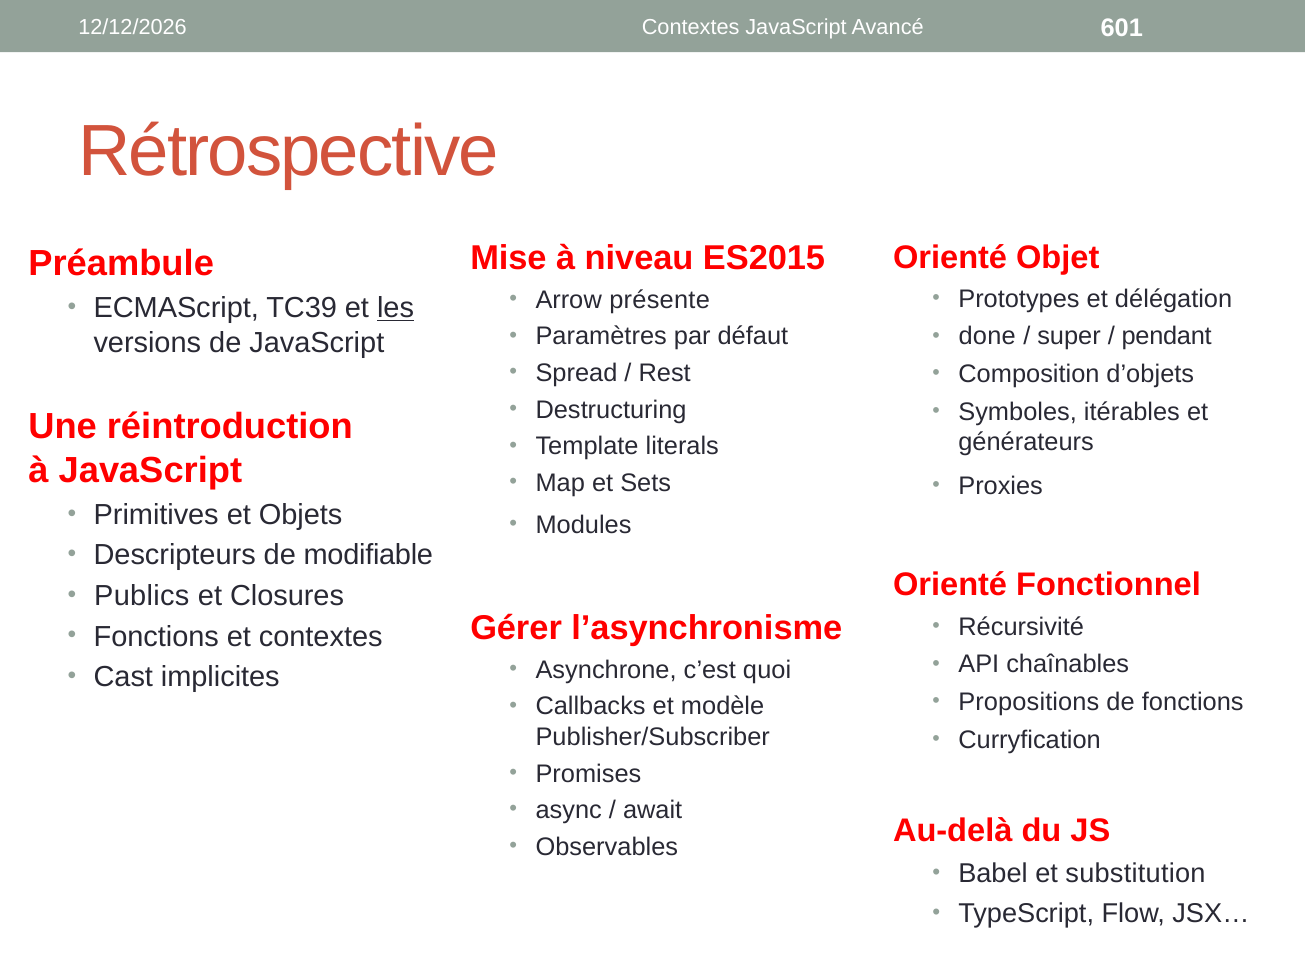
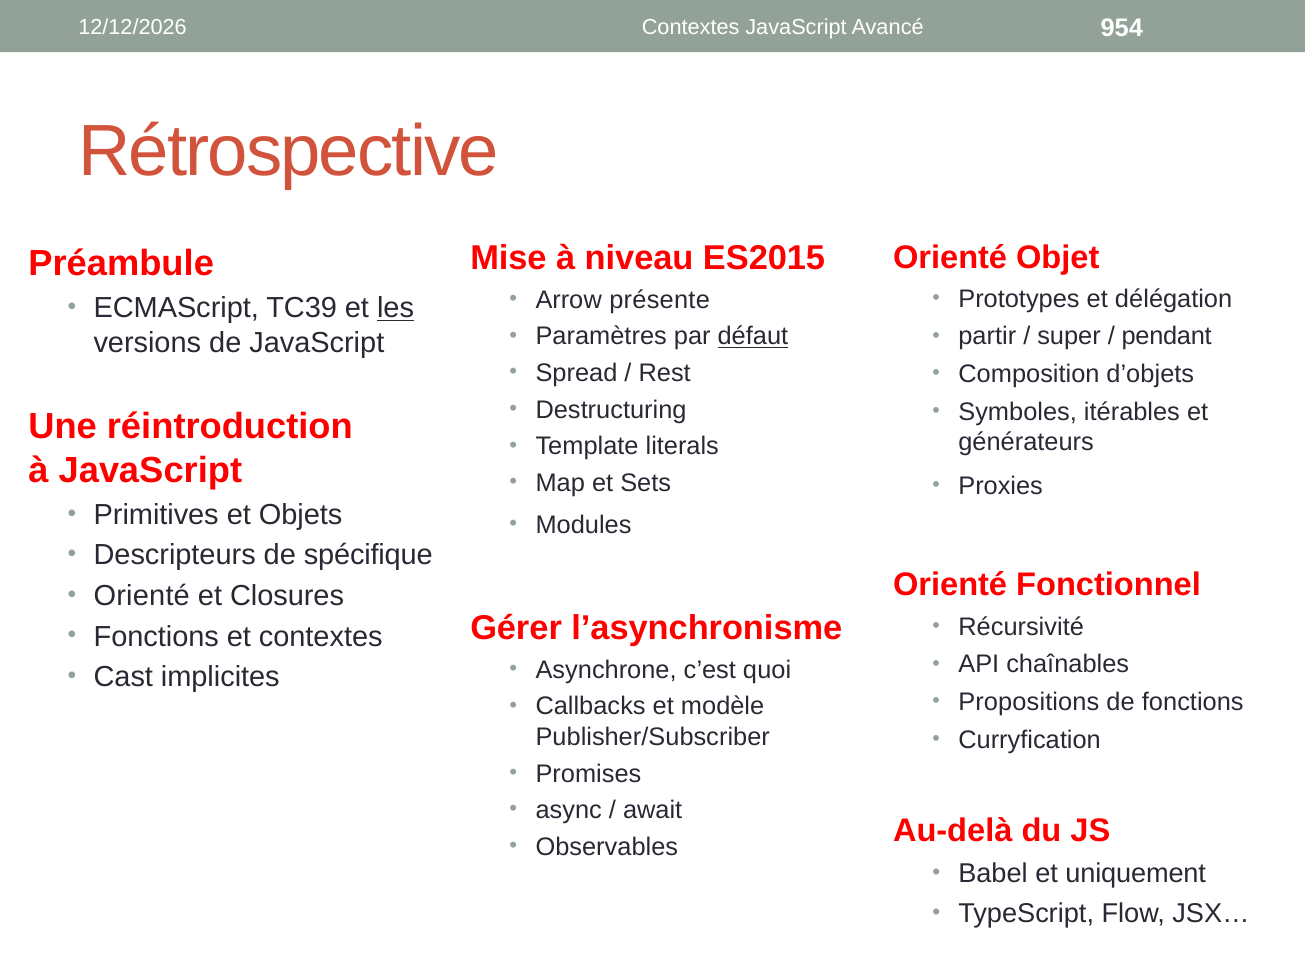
601: 601 -> 954
défaut underline: none -> present
done: done -> partir
modifiable: modifiable -> spécifique
Publics at (142, 596): Publics -> Orienté
substitution: substitution -> uniquement
